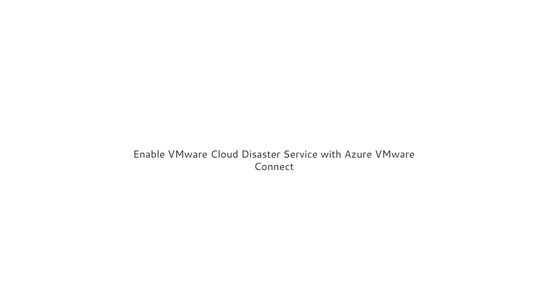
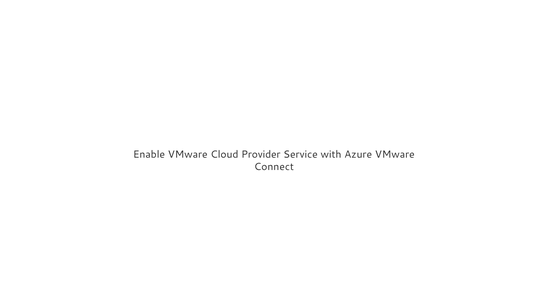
Disaster: Disaster -> Provider
